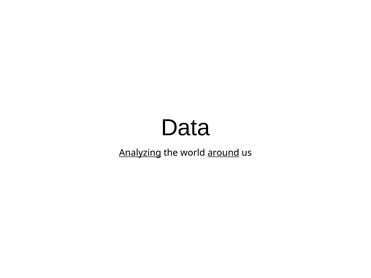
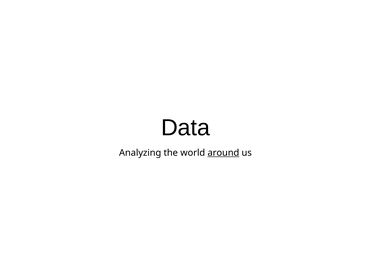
Analyzing underline: present -> none
